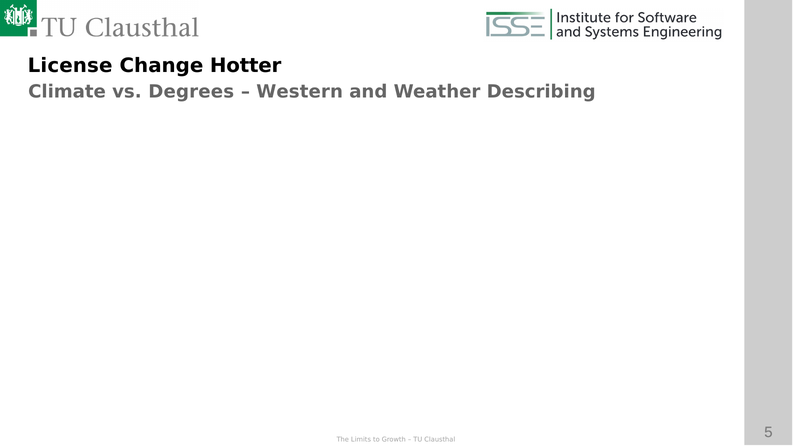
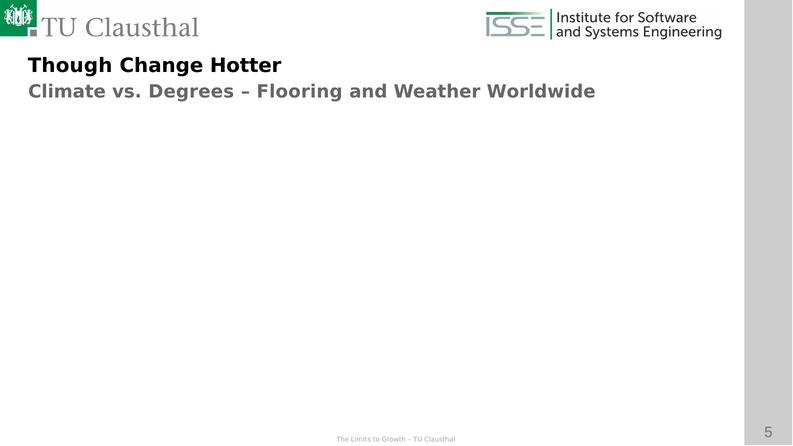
License: License -> Though
Western: Western -> Flooring
Describing: Describing -> Worldwide
